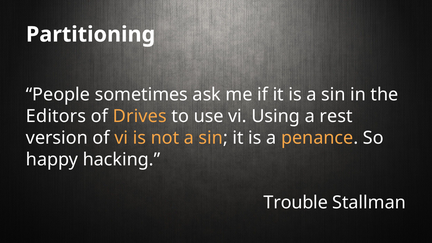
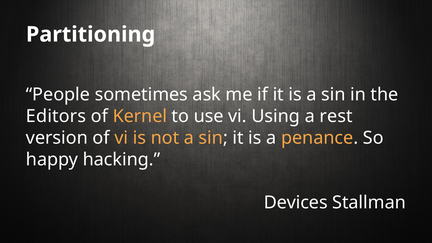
Drives: Drives -> Kernel
Trouble: Trouble -> Devices
